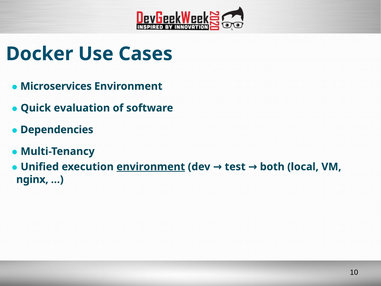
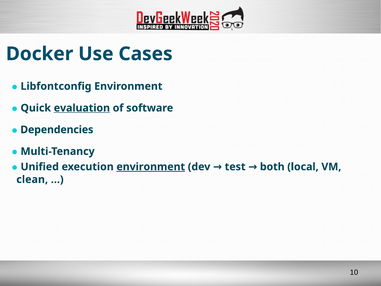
Microservices: Microservices -> Libfontconfig
evaluation underline: none -> present
nginx: nginx -> clean
